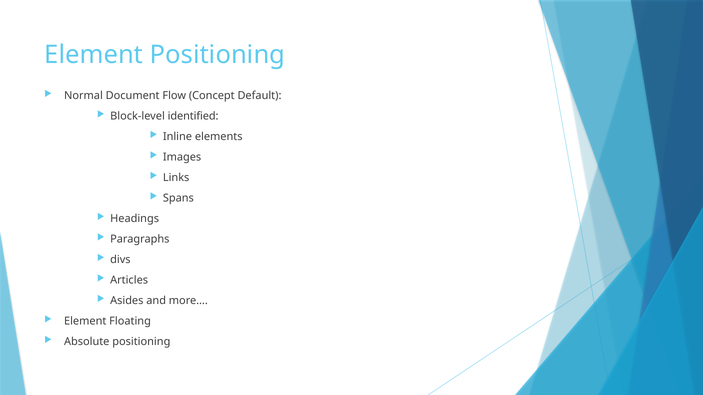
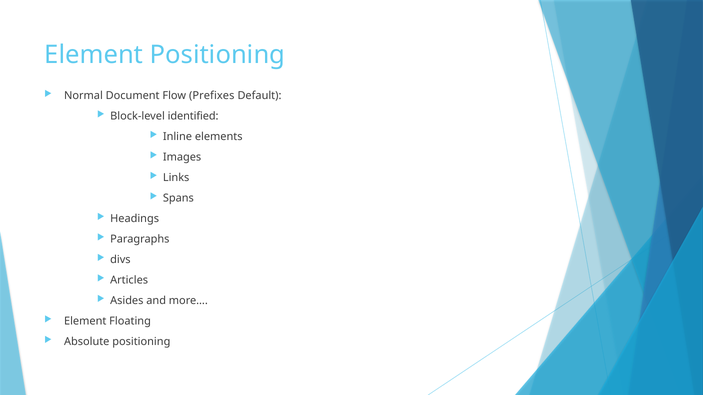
Concept: Concept -> Prefixes
